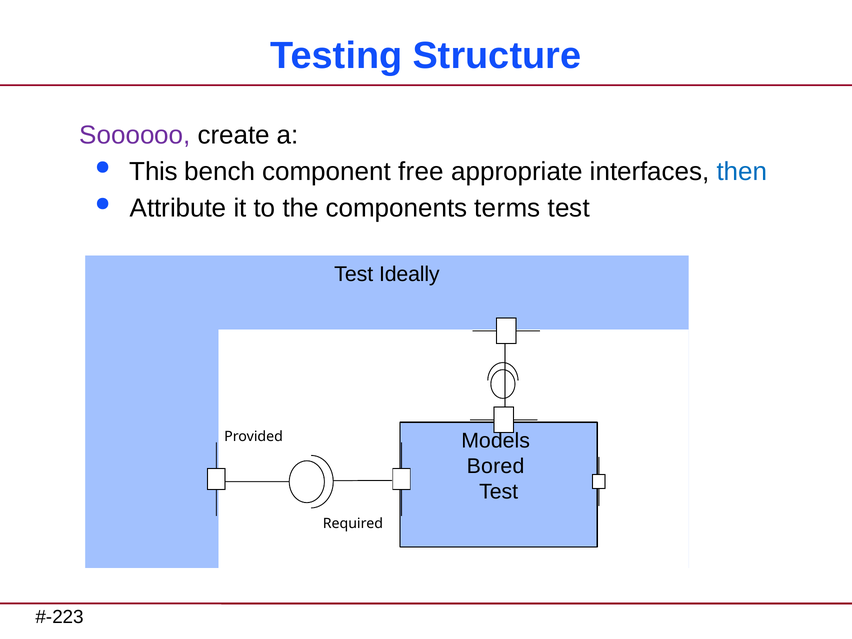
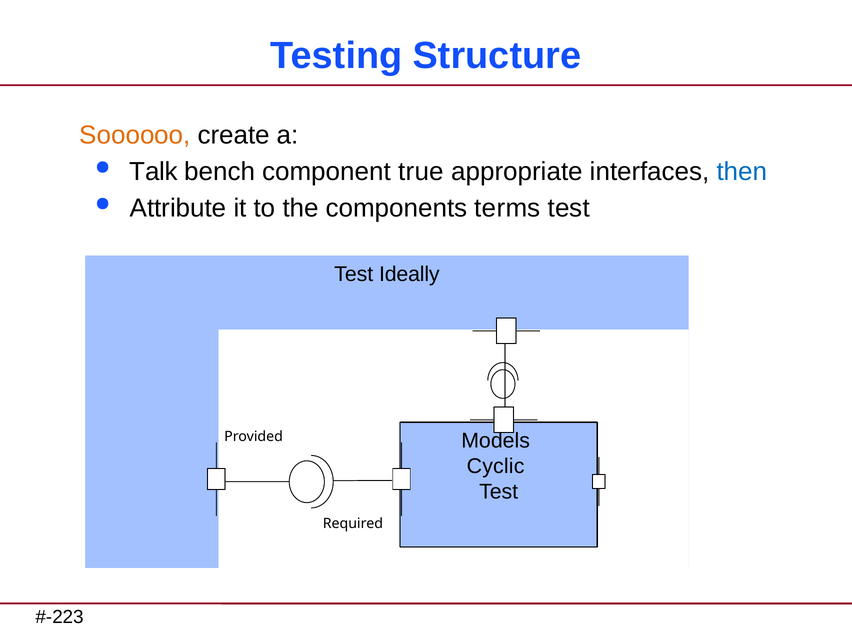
Soooooo colour: purple -> orange
This: This -> Talk
free: free -> true
Bored: Bored -> Cyclic
